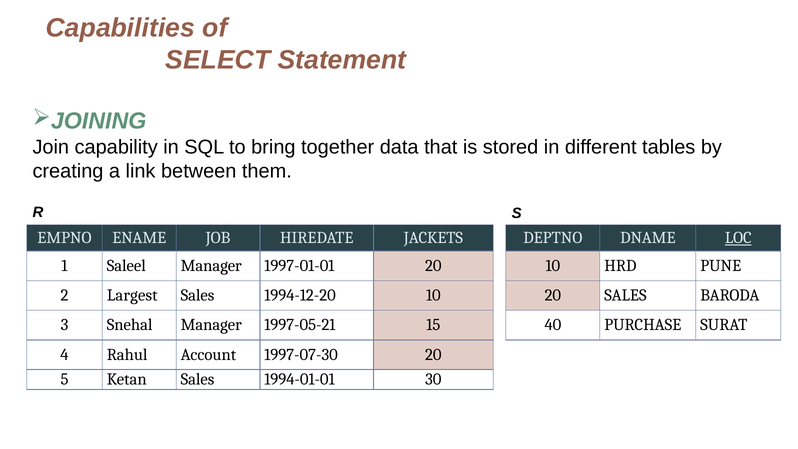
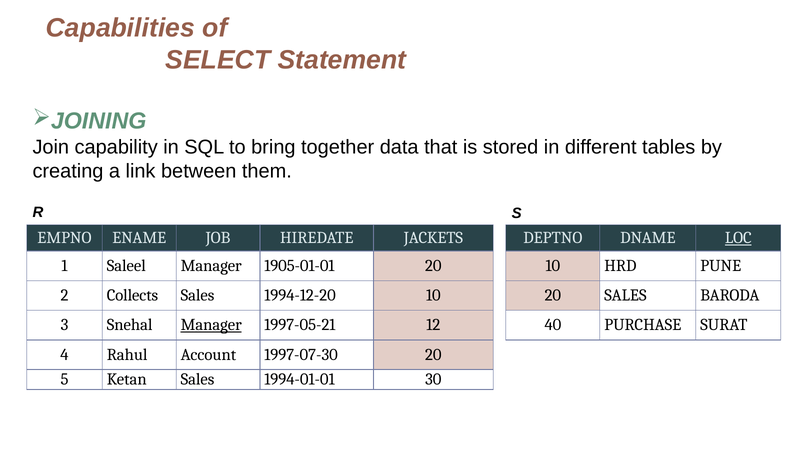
1997-01-01: 1997-01-01 -> 1905-01-01
Largest: Largest -> Collects
Manager at (211, 325) underline: none -> present
15: 15 -> 12
